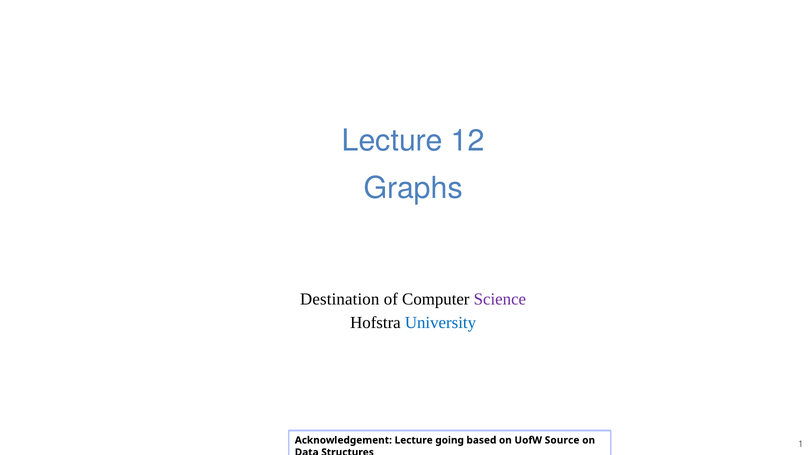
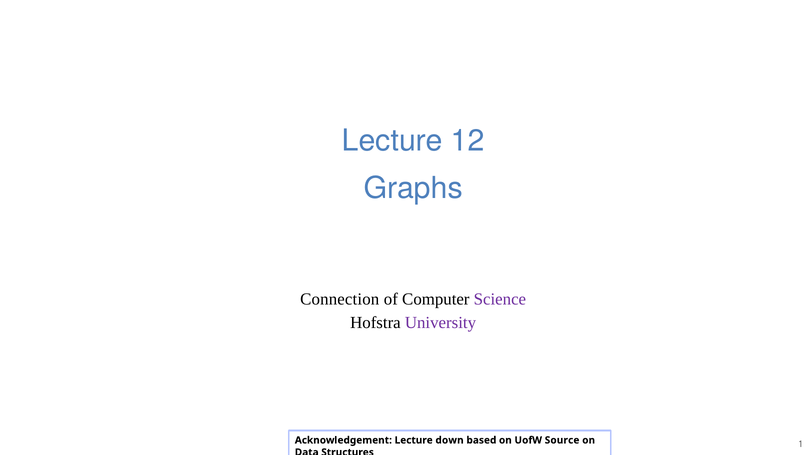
Destination: Destination -> Connection
University colour: blue -> purple
going: going -> down
